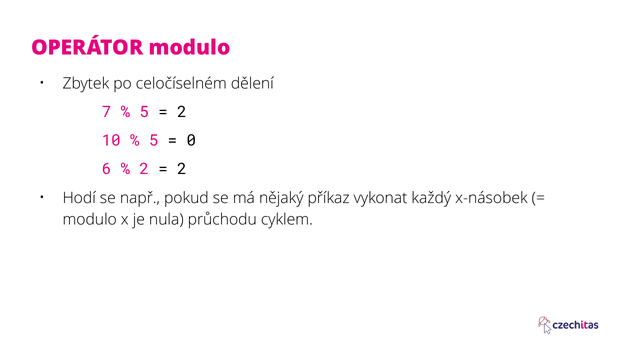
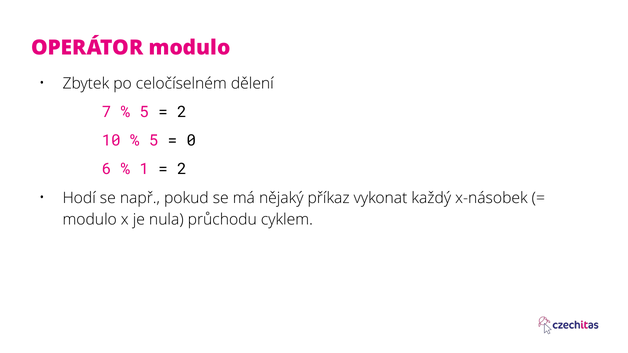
2 at (144, 169): 2 -> 1
